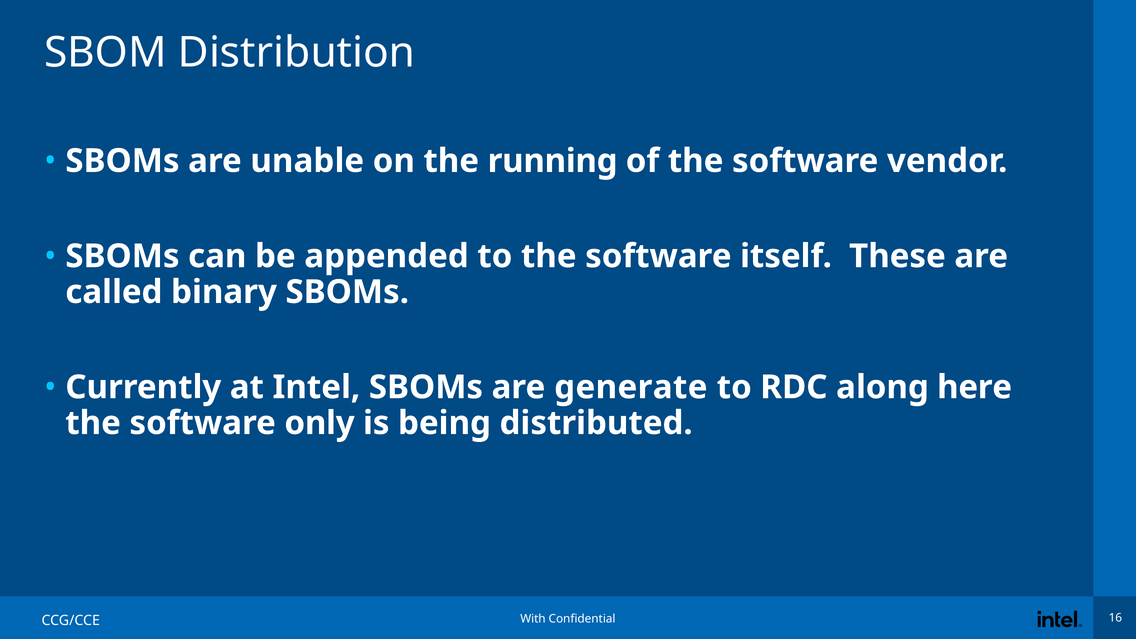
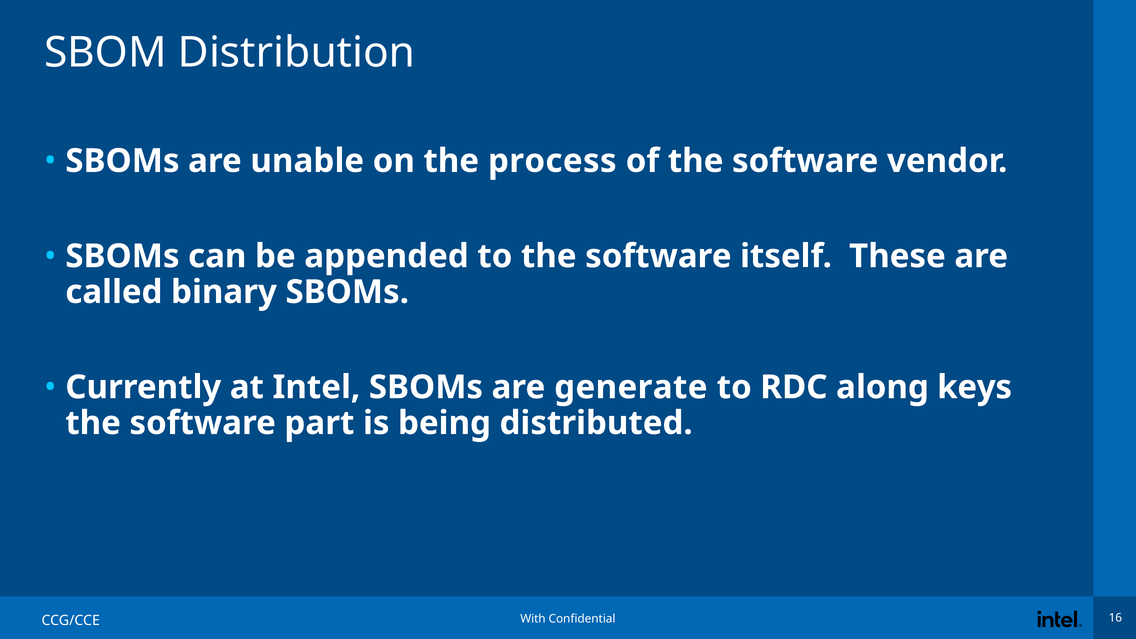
running: running -> process
here: here -> keys
only: only -> part
